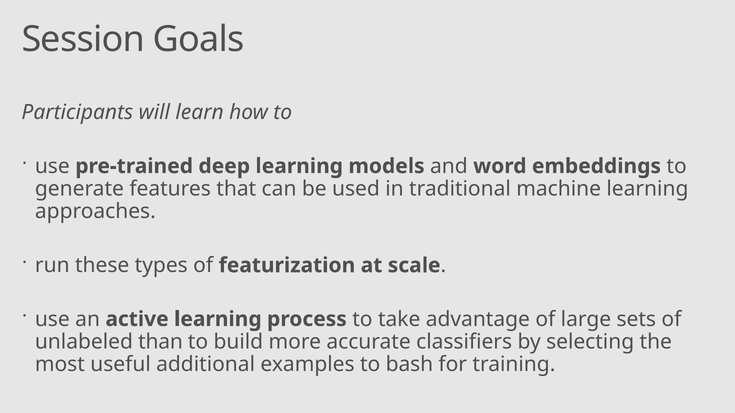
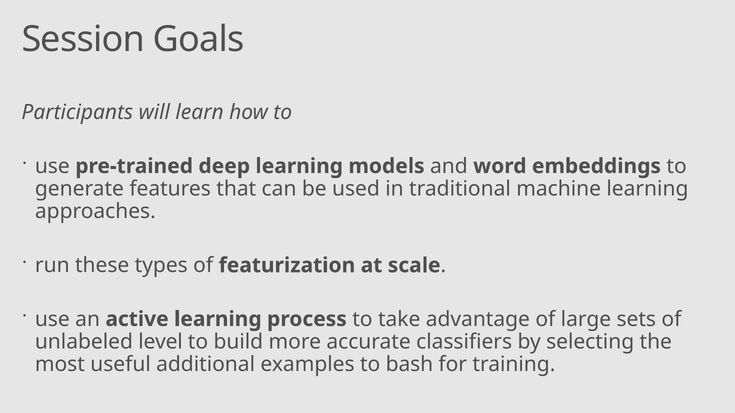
than: than -> level
